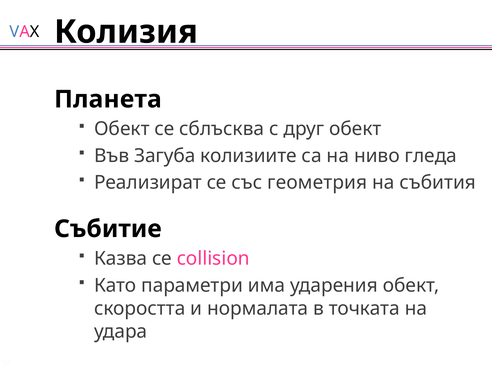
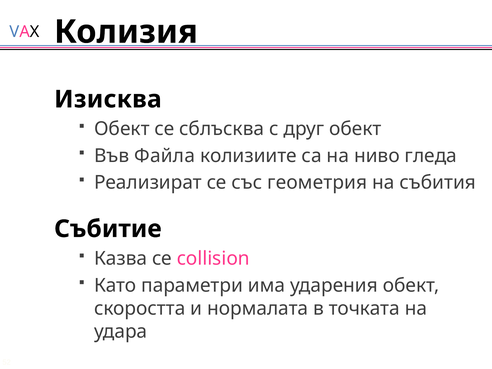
Планета: Планета -> Изисква
Загуба: Загуба -> Файла
